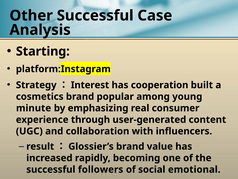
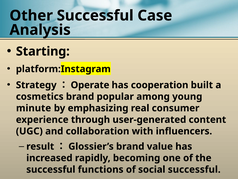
Interest: Interest -> Operate
followers: followers -> functions
social emotional: emotional -> successful
